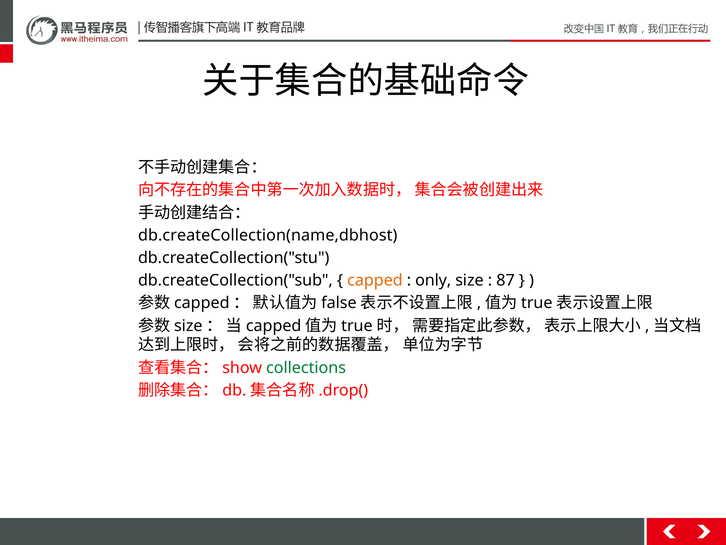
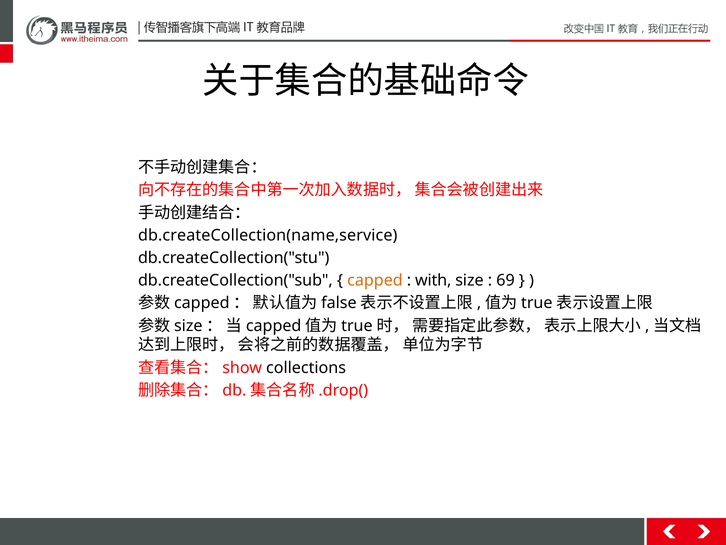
db.createCollection(name,dbhost: db.createCollection(name,dbhost -> db.createCollection(name,service
only: only -> with
87: 87 -> 69
collections colour: green -> black
